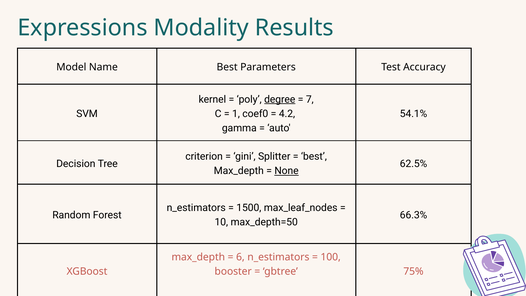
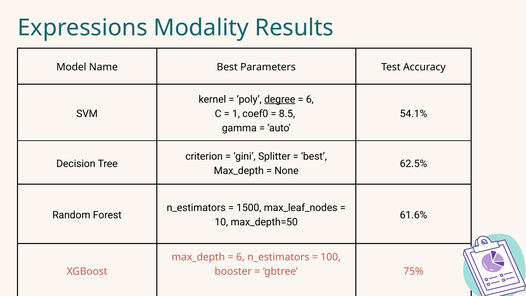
7 at (310, 99): 7 -> 6
4.2: 4.2 -> 8.5
None underline: present -> none
66.3%: 66.3% -> 61.6%
